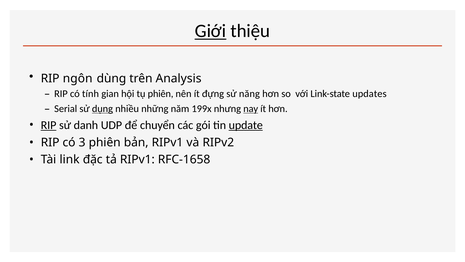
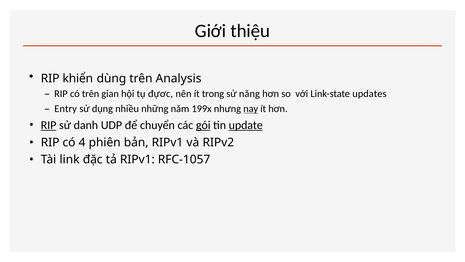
Giới underline: present -> none
ngôn: ngôn -> khiển
có tính: tính -> trên
tụ phiên: phiên -> đựơc
đựng: đựng -> trong
Serial: Serial -> Entry
dụng underline: present -> none
gói underline: none -> present
3: 3 -> 4
RFC-1658: RFC-1658 -> RFC-1057
